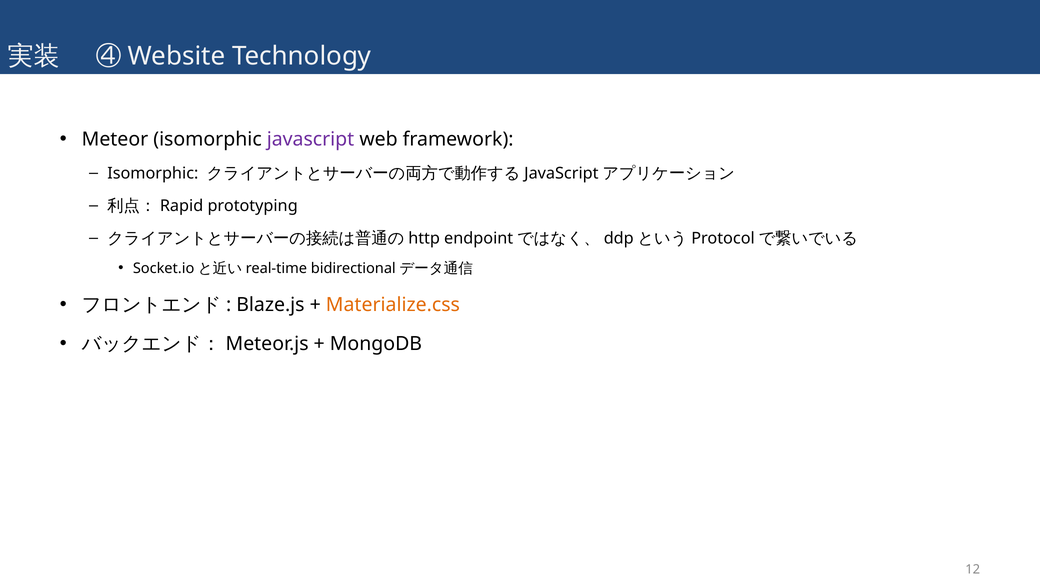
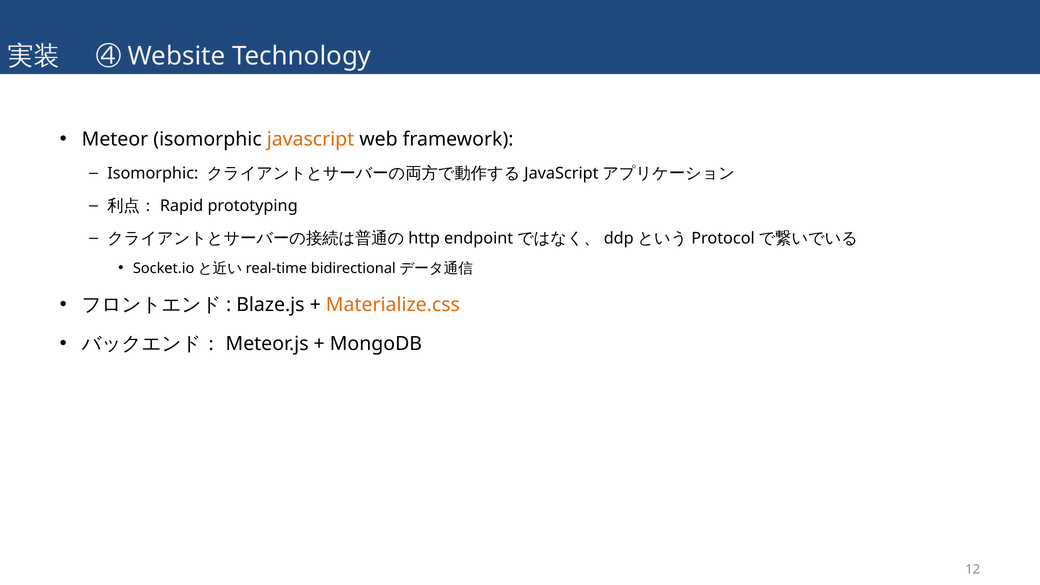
javascript colour: purple -> orange
